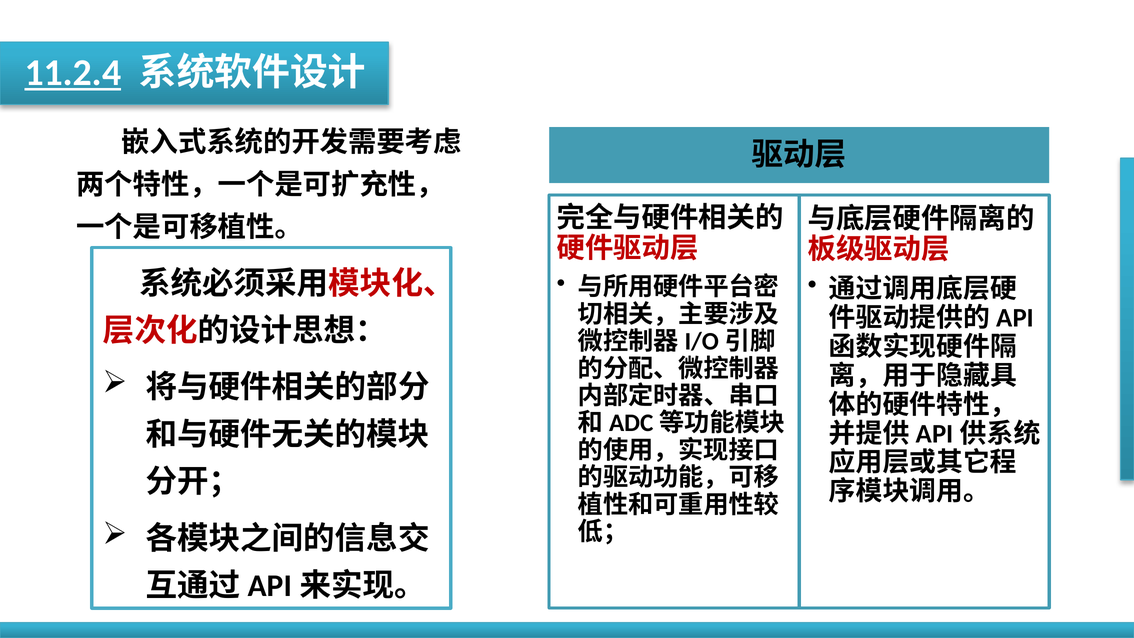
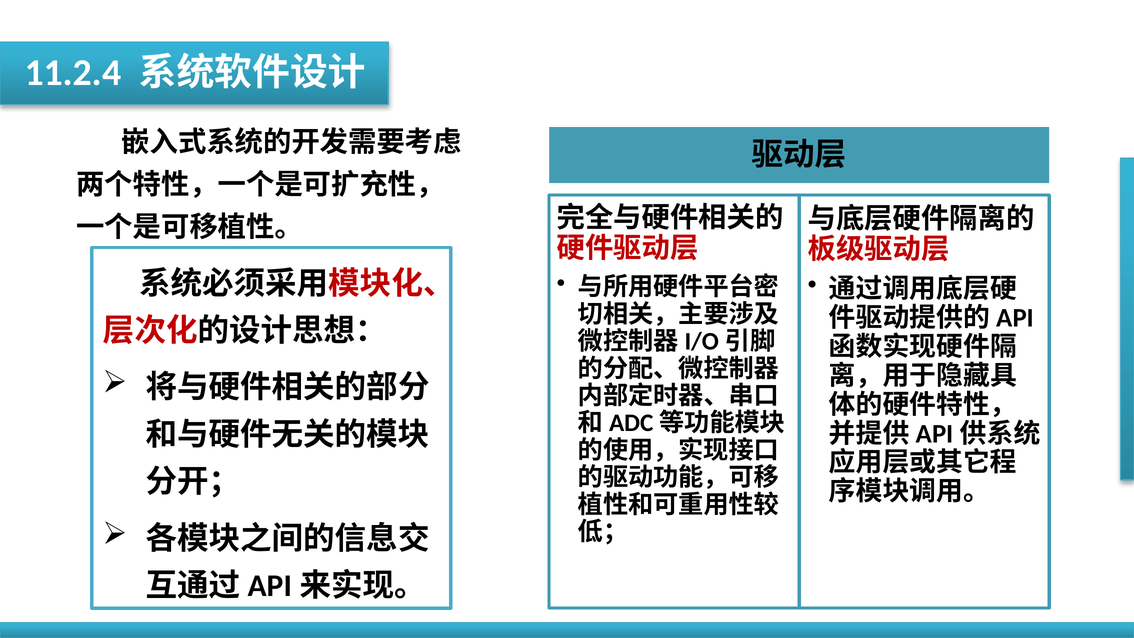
11.2.4 underline: present -> none
